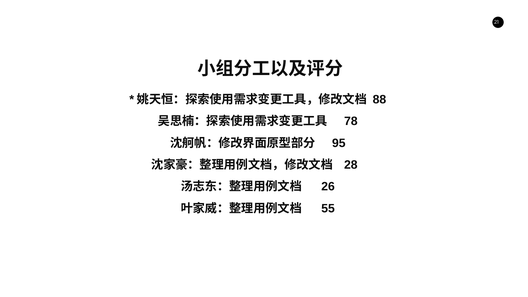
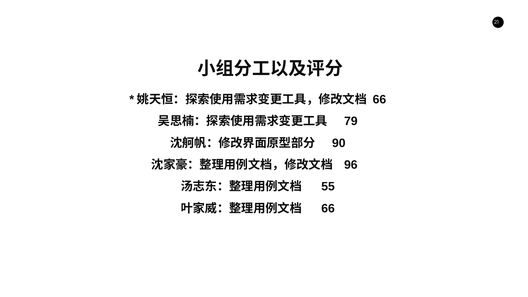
88 at (379, 100): 88 -> 66
78: 78 -> 79
95: 95 -> 90
28: 28 -> 96
26: 26 -> 55
55 at (328, 208): 55 -> 66
